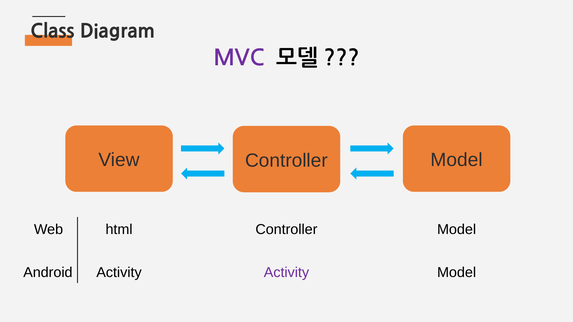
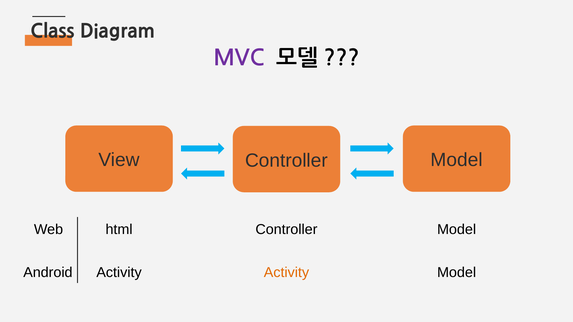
Activity at (286, 273) colour: purple -> orange
